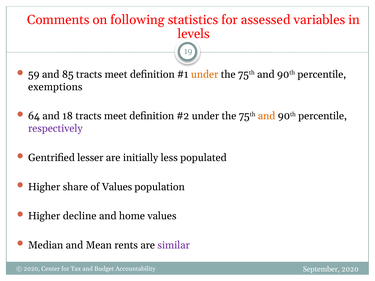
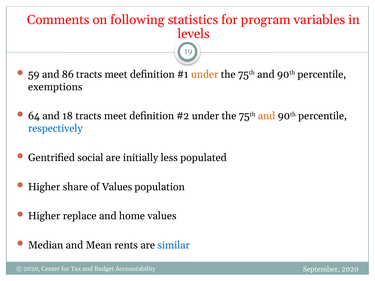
assessed: assessed -> program
85: 85 -> 86
respectively colour: purple -> blue
lesser: lesser -> social
decline: decline -> replace
similar colour: purple -> blue
